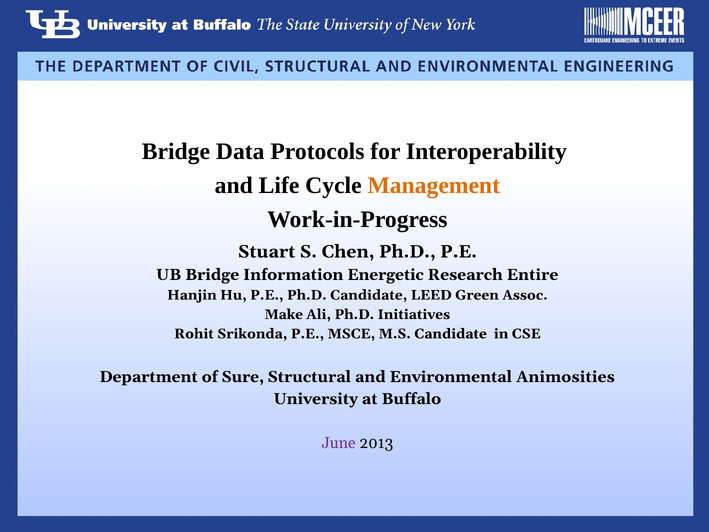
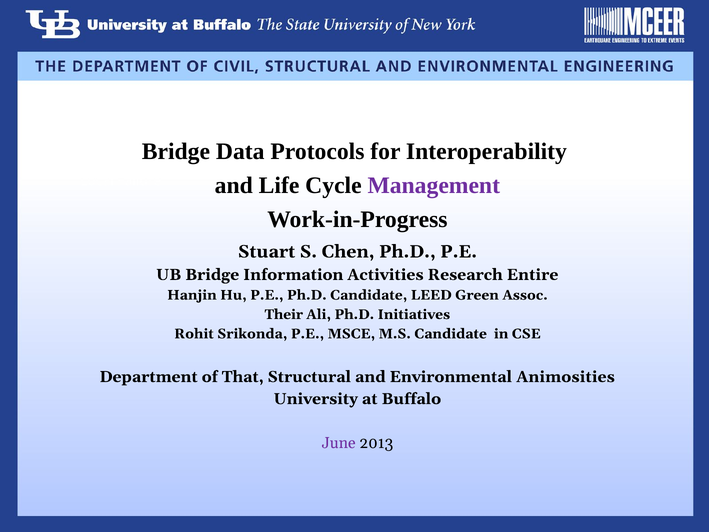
Management colour: orange -> purple
Energetic: Energetic -> Activities
Make: Make -> Their
Sure: Sure -> That
